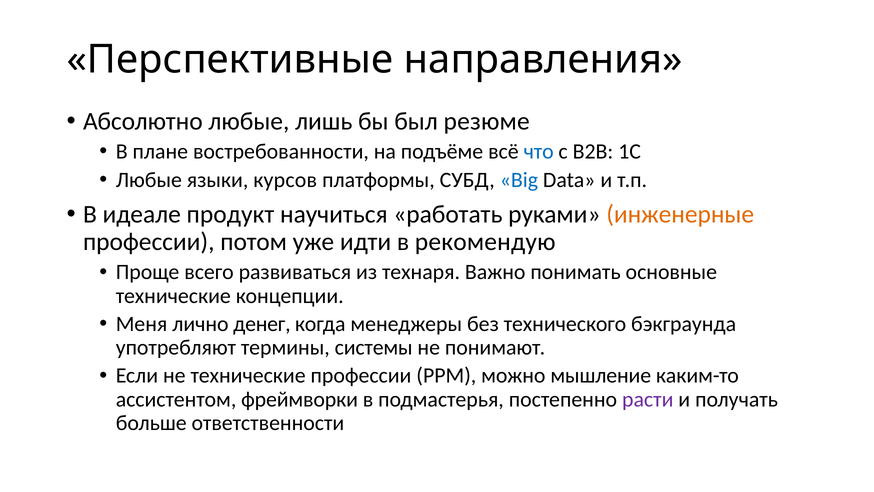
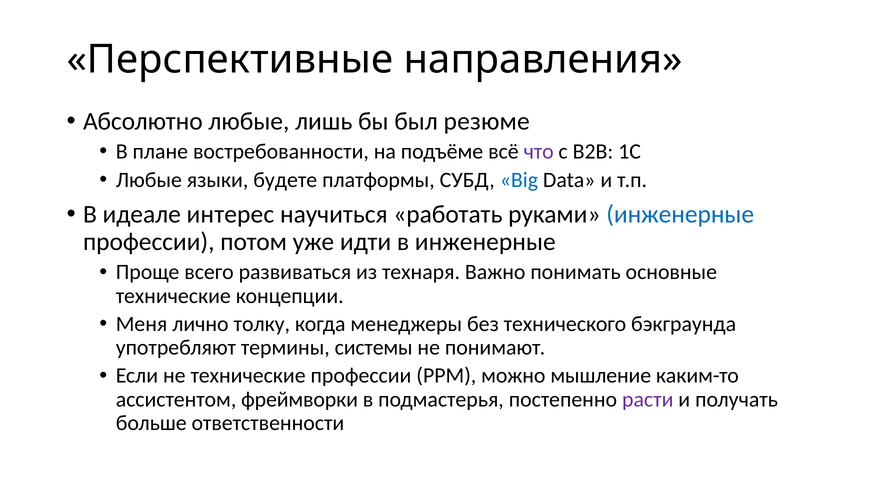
что colour: blue -> purple
курсов: курсов -> будете
продукт: продукт -> интерес
инженерные at (680, 214) colour: orange -> blue
в рекомендую: рекомендую -> инженерные
денег: денег -> толку
